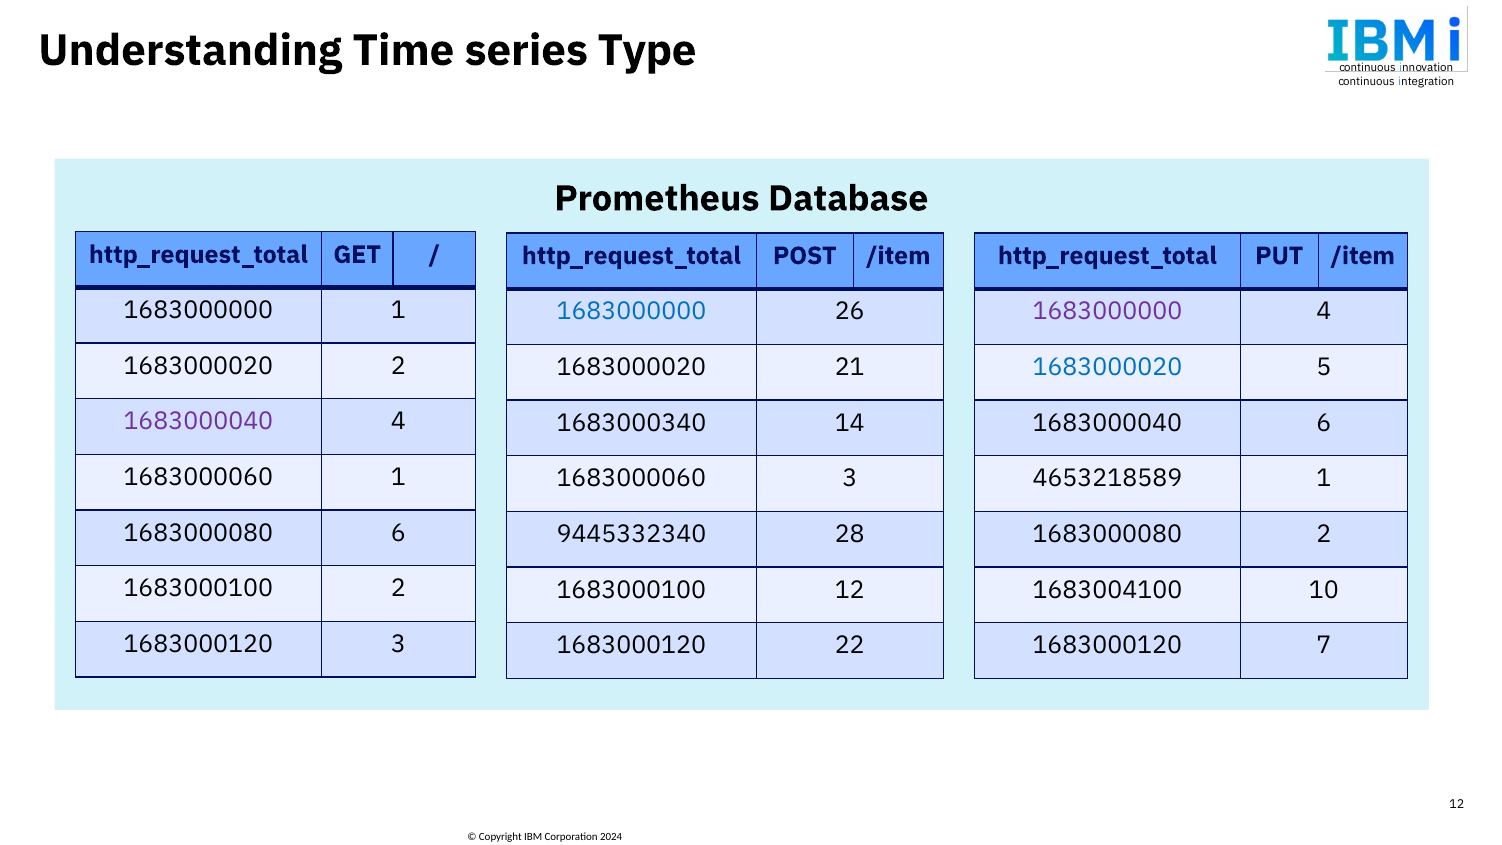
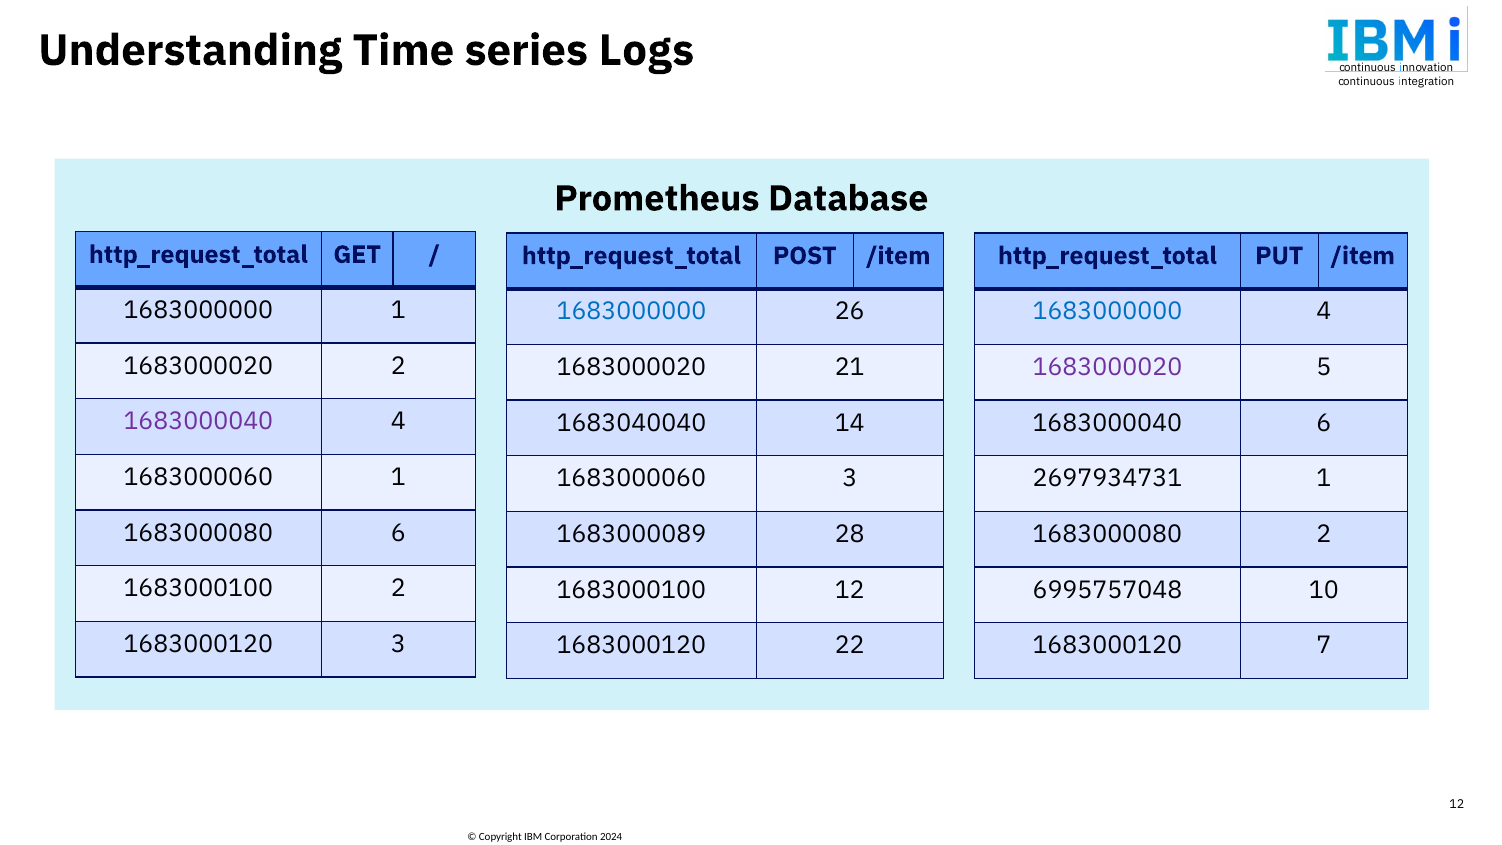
Type: Type -> Logs
1683000000 at (1107, 311) colour: purple -> blue
1683000020 at (1107, 367) colour: blue -> purple
1683000340: 1683000340 -> 1683040040
4653218589: 4653218589 -> 2697934731
9445332340: 9445332340 -> 1683000089
1683004100: 1683004100 -> 6995757048
